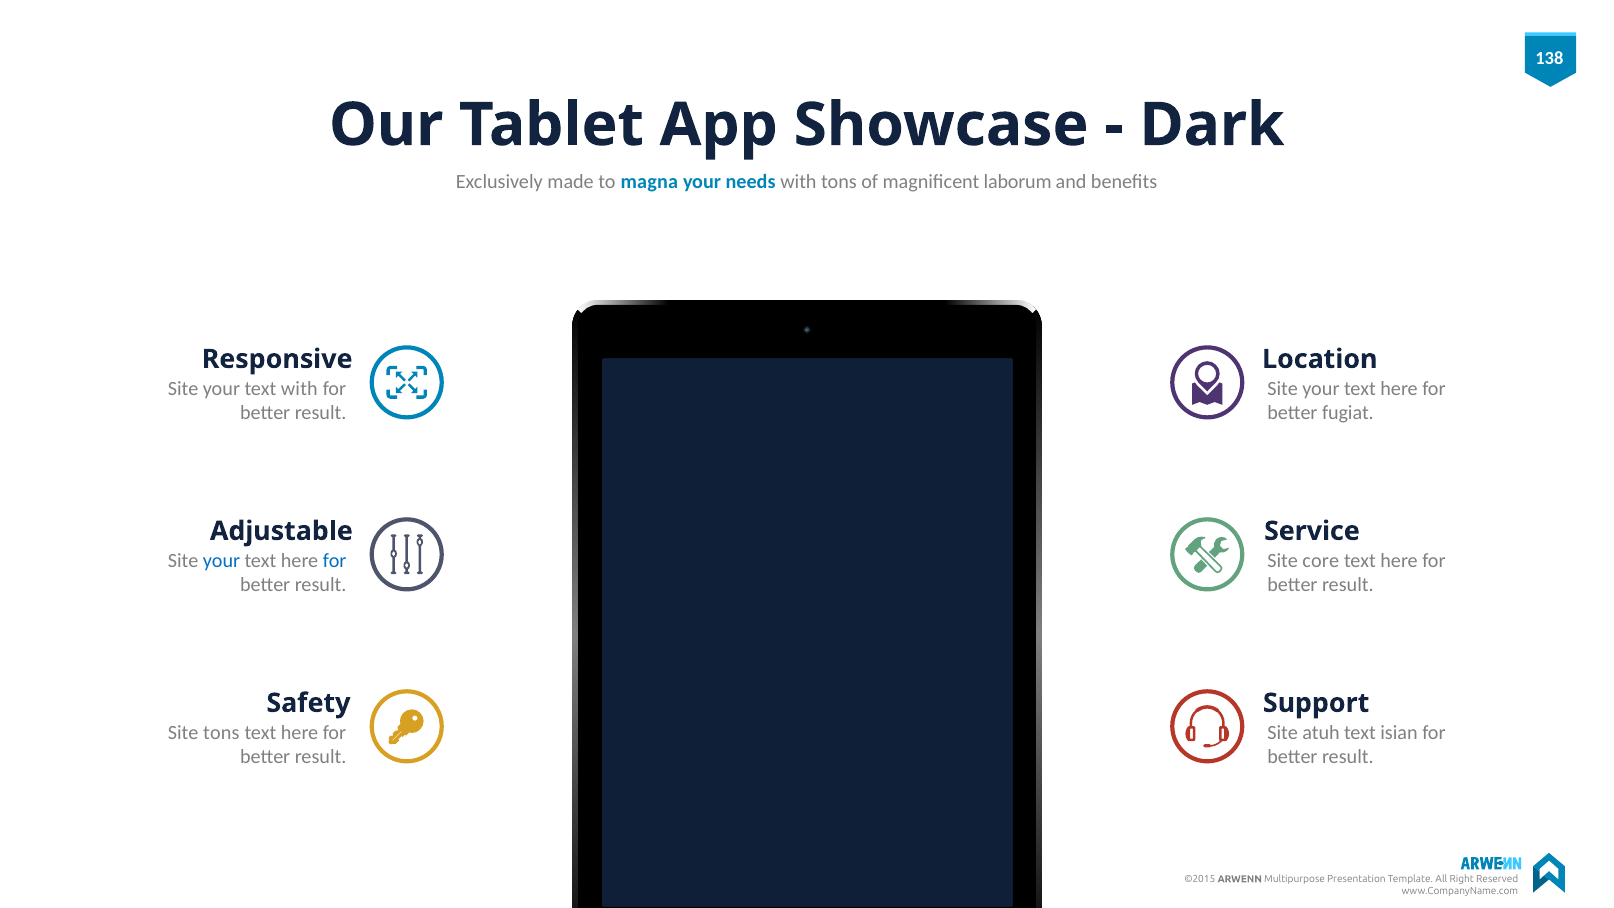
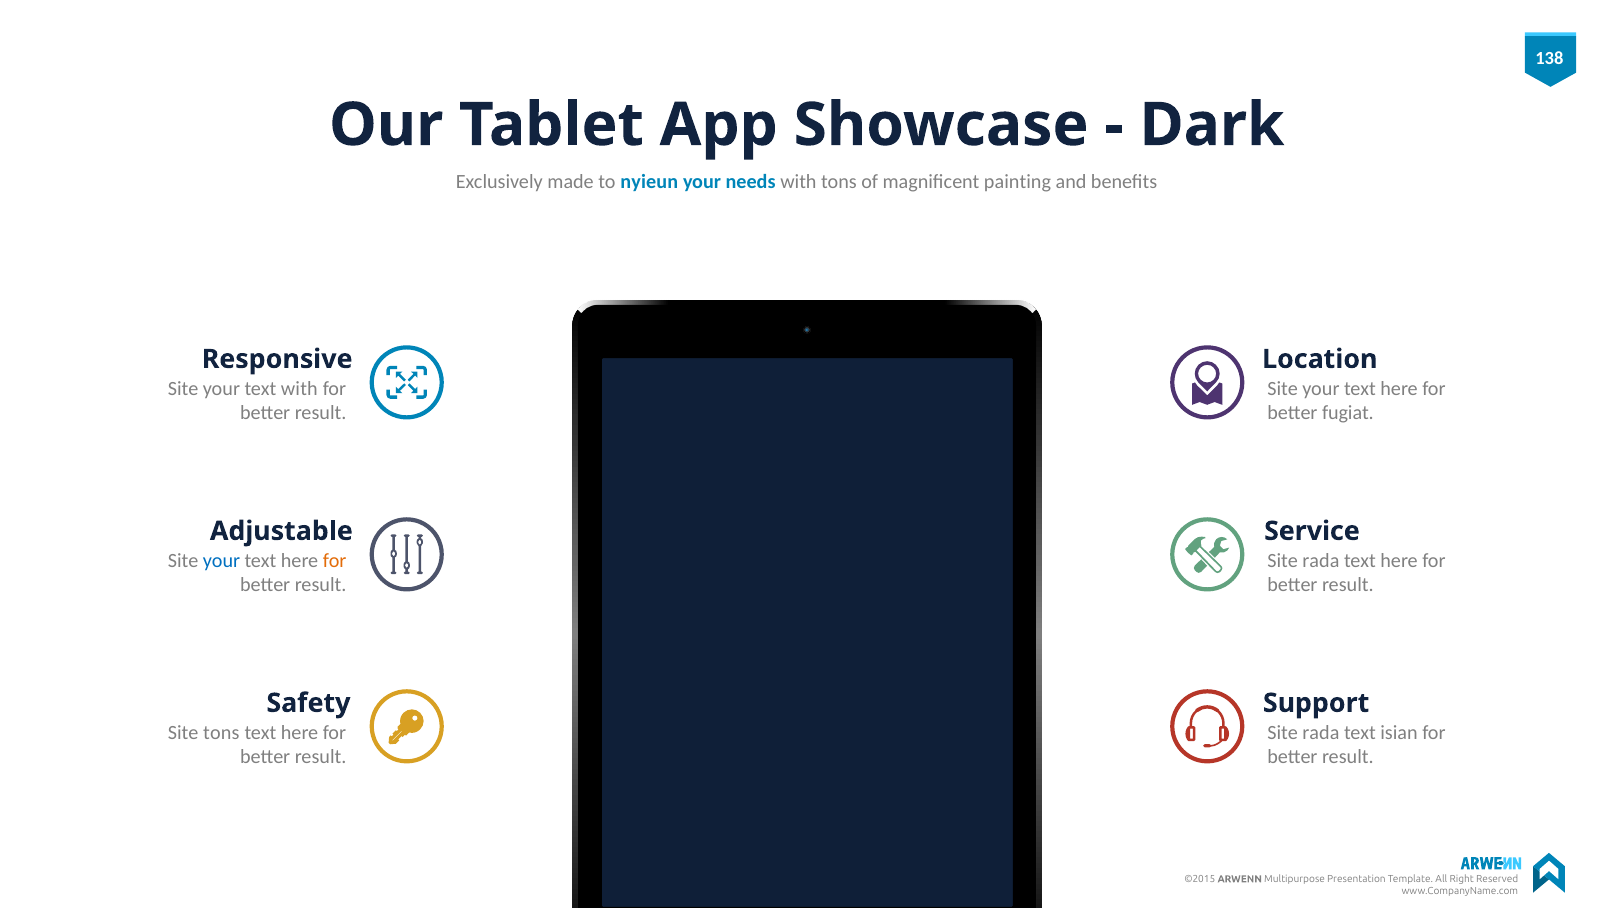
magna: magna -> nyieun
laborum: laborum -> painting
for at (335, 560) colour: blue -> orange
core at (1321, 560): core -> rada
atuh at (1321, 732): atuh -> rada
